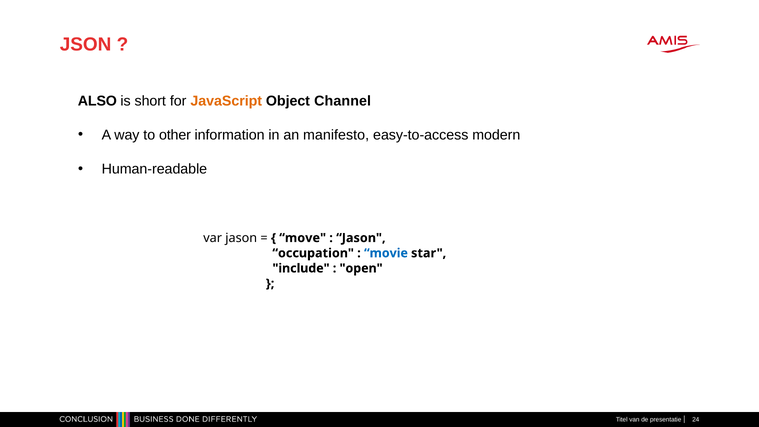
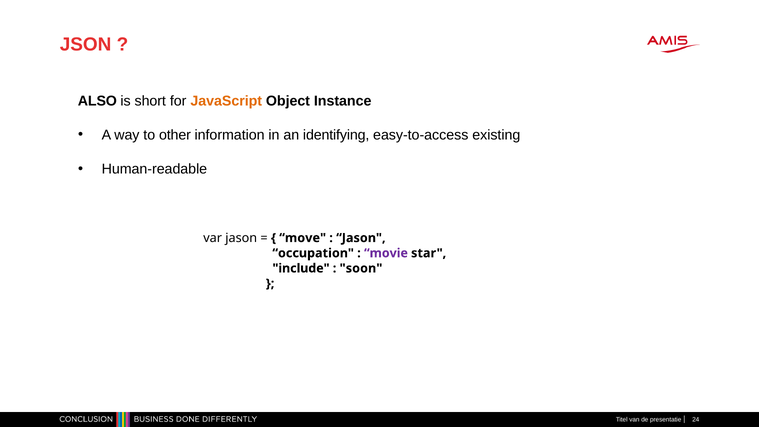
Channel: Channel -> Instance
manifesto: manifesto -> identifying
modern: modern -> existing
movie colour: blue -> purple
open: open -> soon
